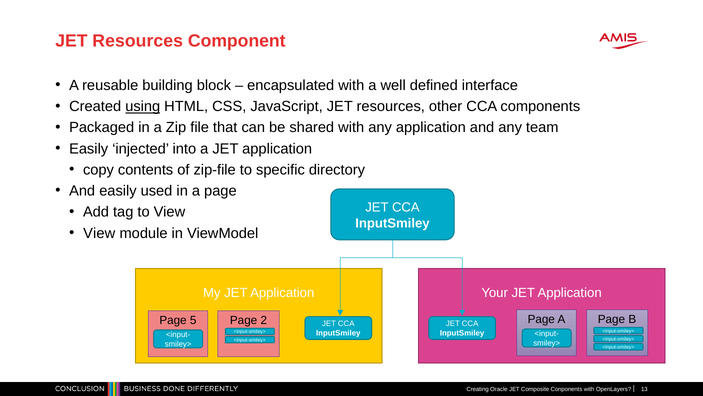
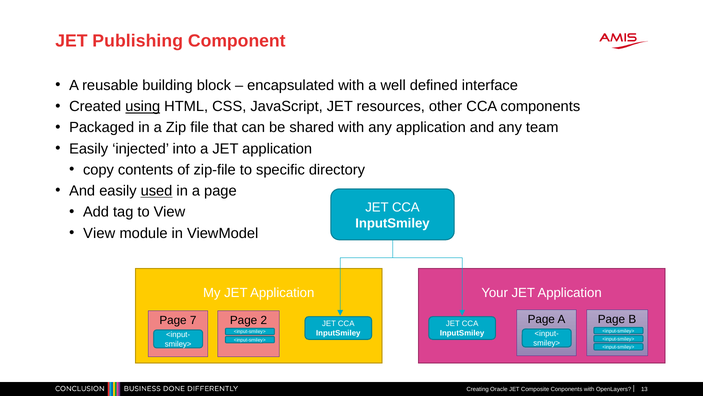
Resources at (138, 41): Resources -> Publishing
used underline: none -> present
5: 5 -> 7
